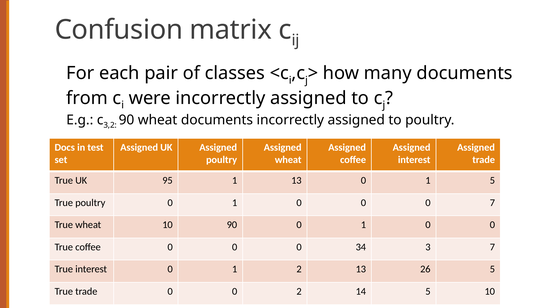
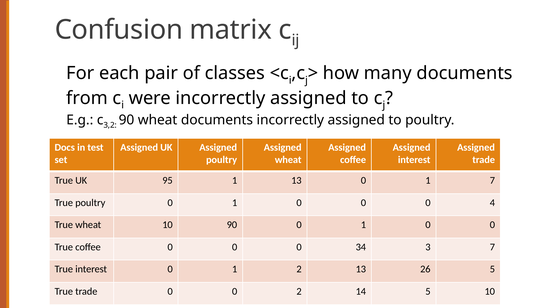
1 5: 5 -> 7
0 7: 7 -> 4
